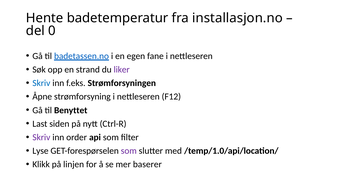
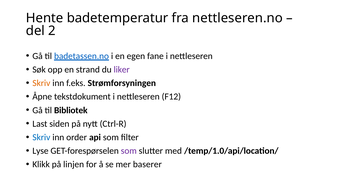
installasjon.no: installasjon.no -> nettleseren.no
0: 0 -> 2
Skriv at (41, 83) colour: blue -> orange
strømforsyning: strømforsyning -> tekstdokument
Benyttet: Benyttet -> Bibliotek
Skriv at (41, 137) colour: purple -> blue
